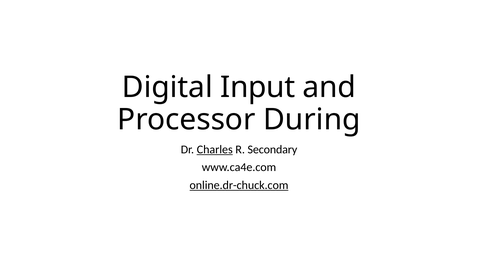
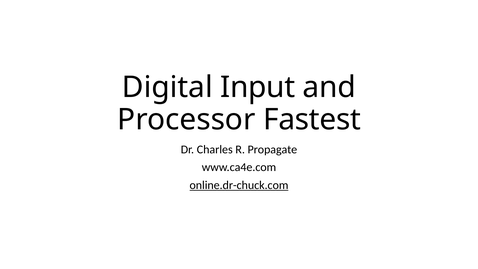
During: During -> Fastest
Charles underline: present -> none
Secondary: Secondary -> Propagate
